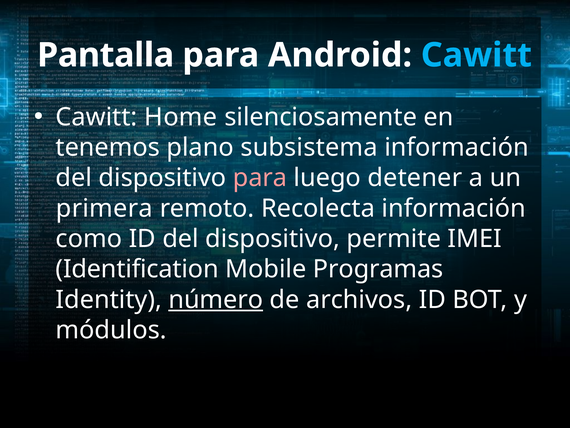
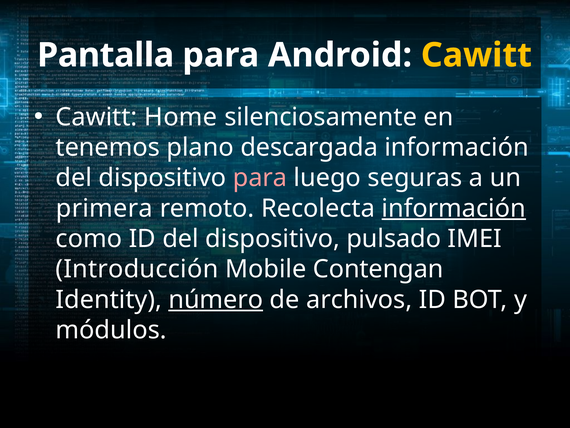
Cawitt at (476, 55) colour: light blue -> yellow
subsistema: subsistema -> descargada
detener: detener -> seguras
información at (454, 208) underline: none -> present
permite: permite -> pulsado
Identification: Identification -> Introducción
Programas: Programas -> Contengan
